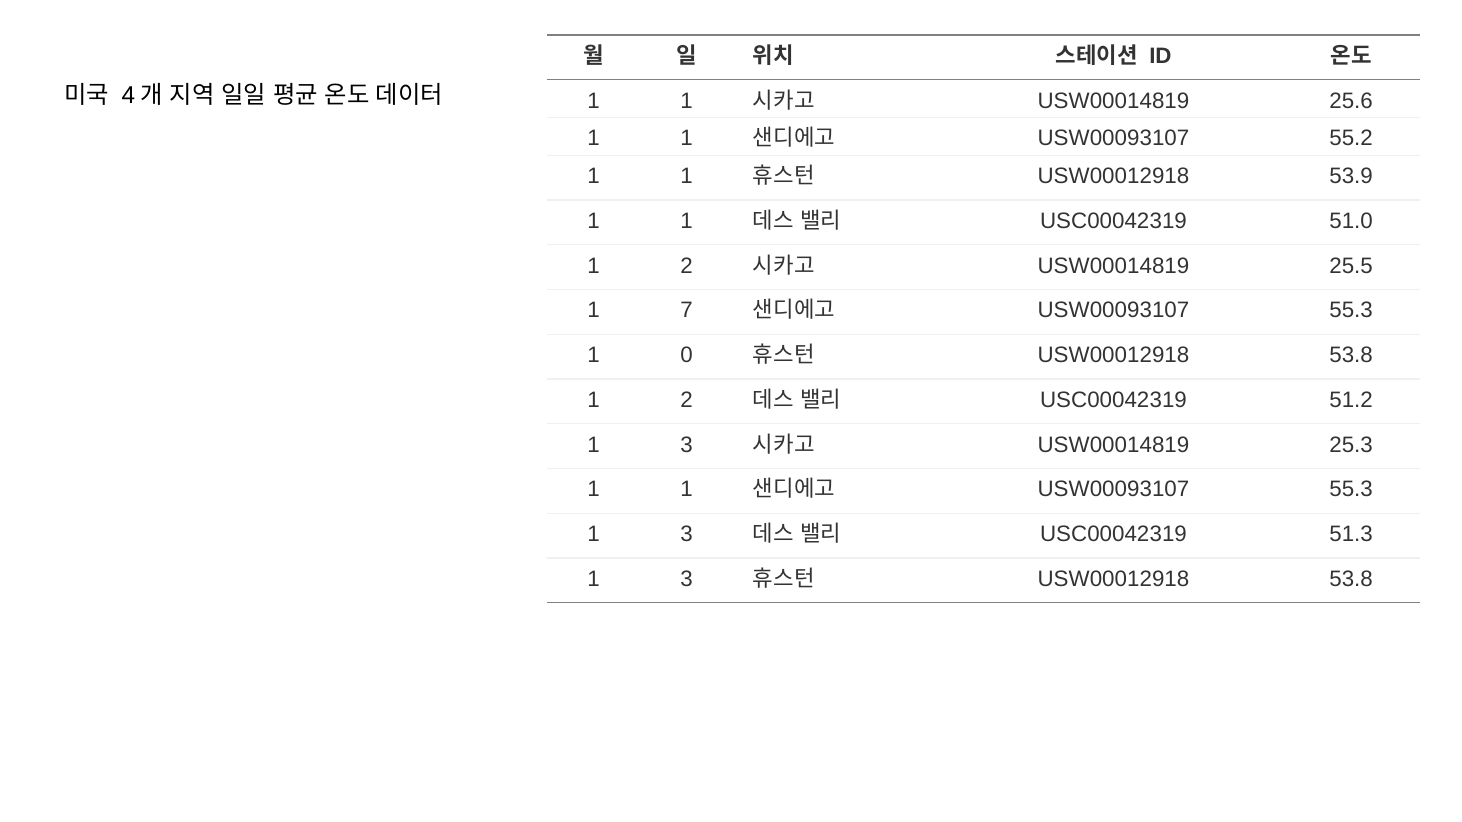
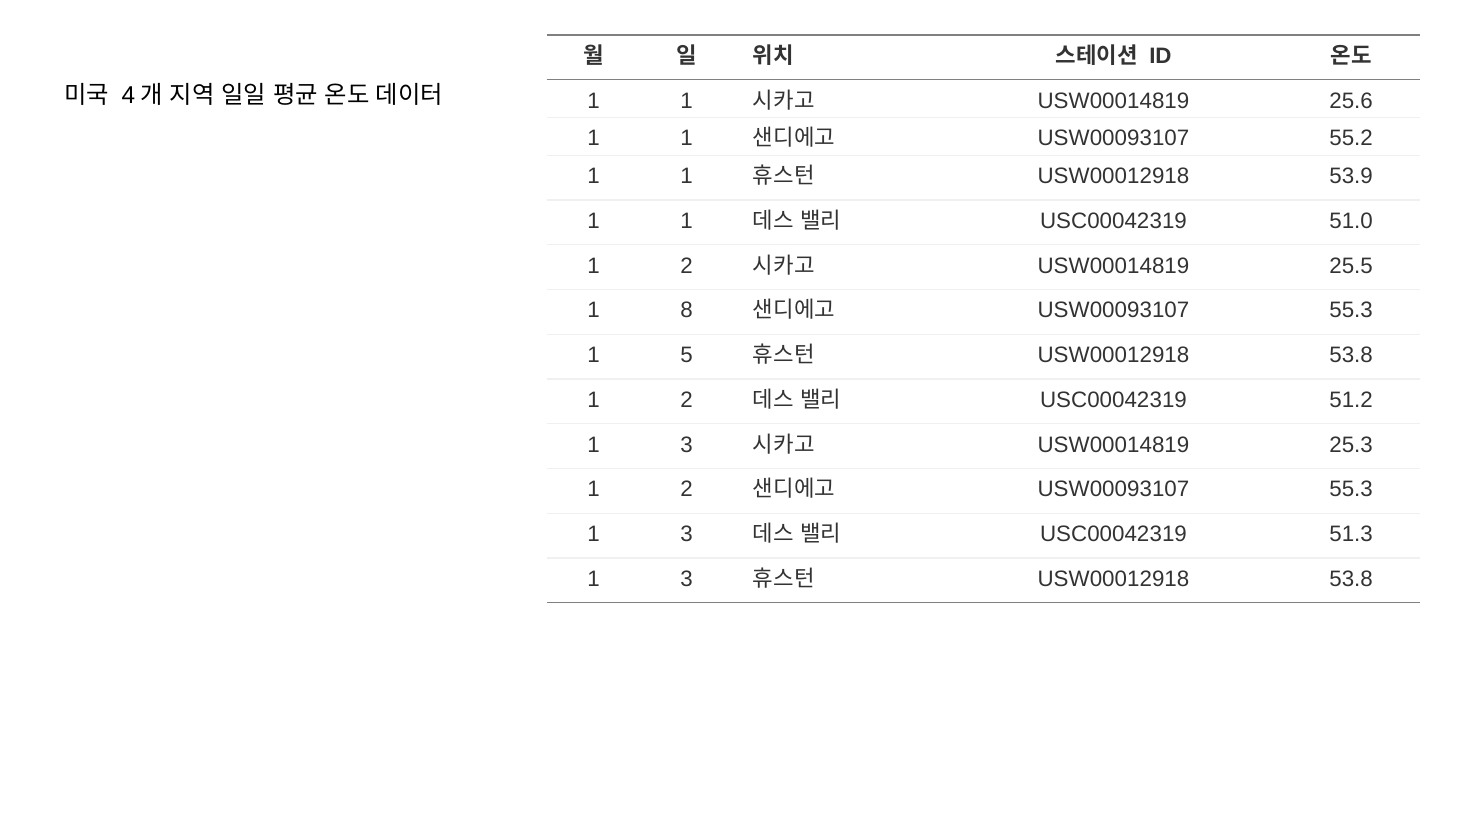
7: 7 -> 8
0: 0 -> 5
1 at (686, 490): 1 -> 2
